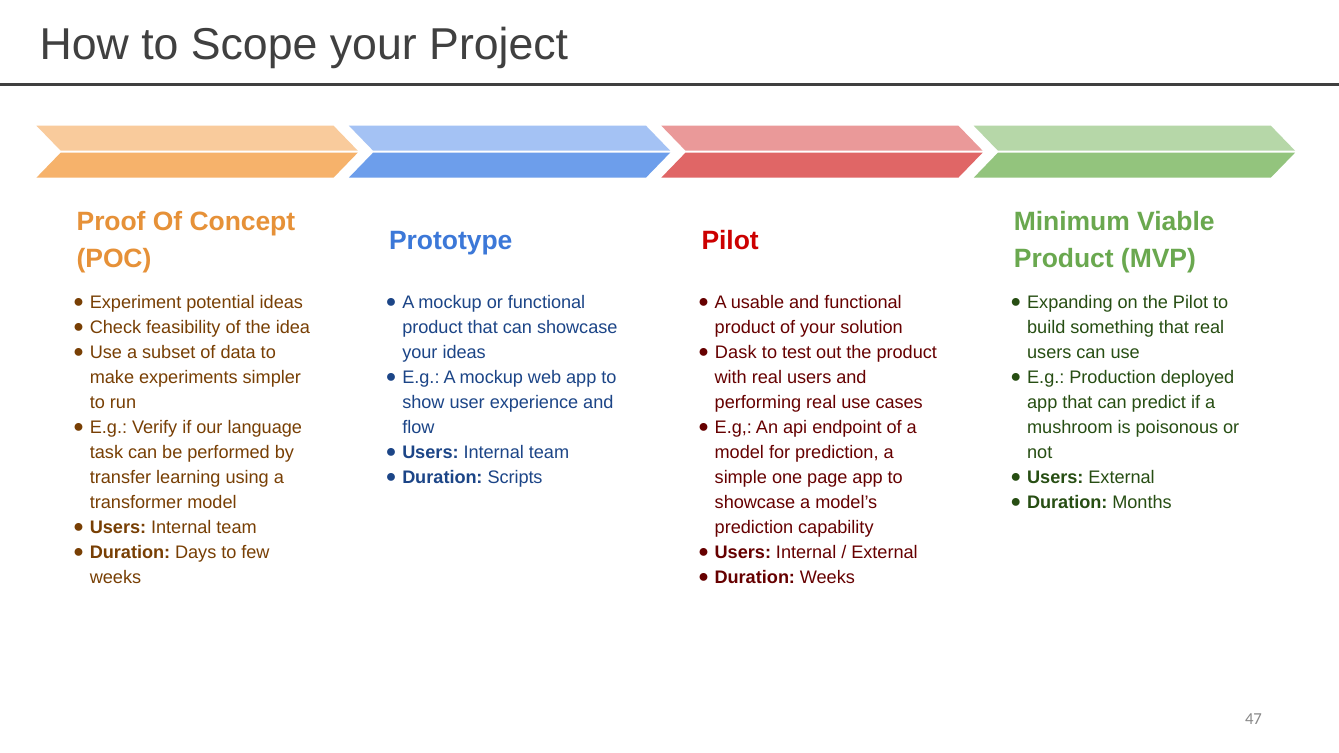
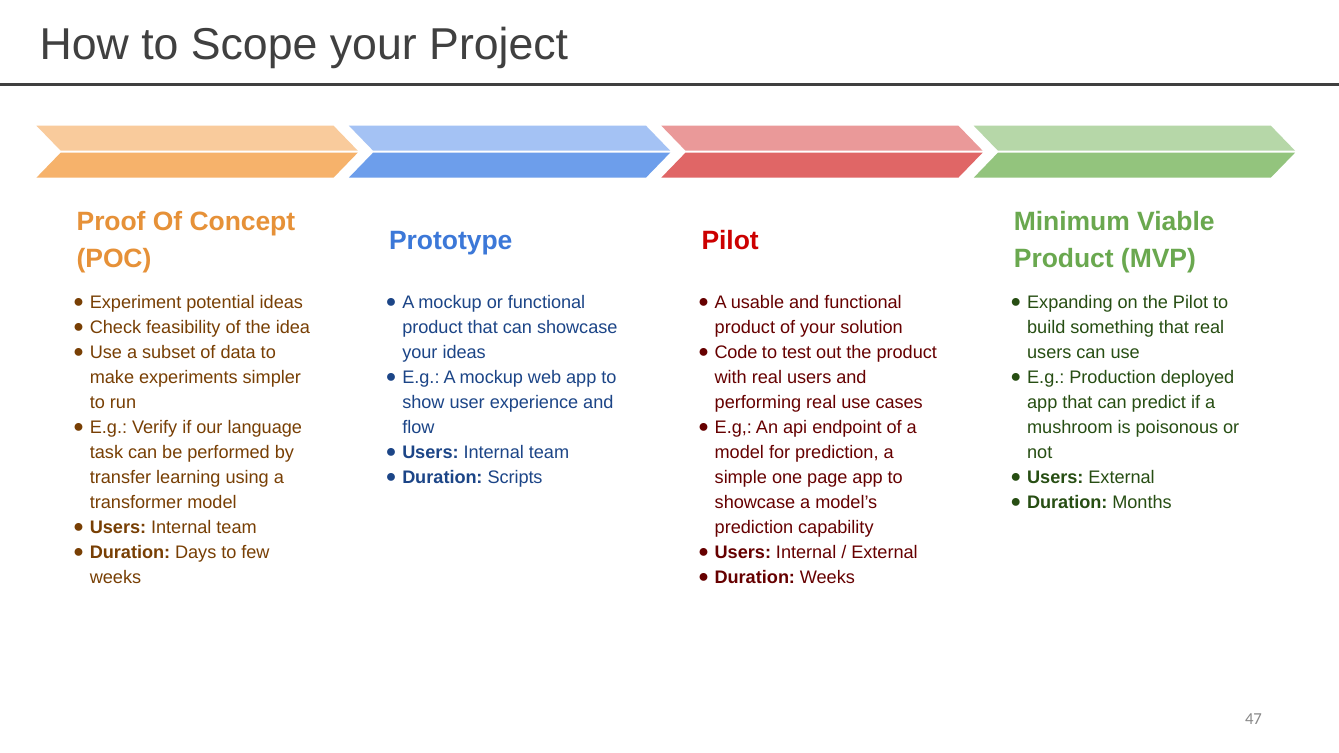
Dask: Dask -> Code
